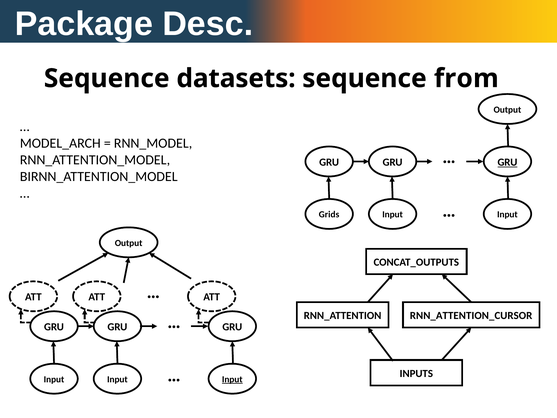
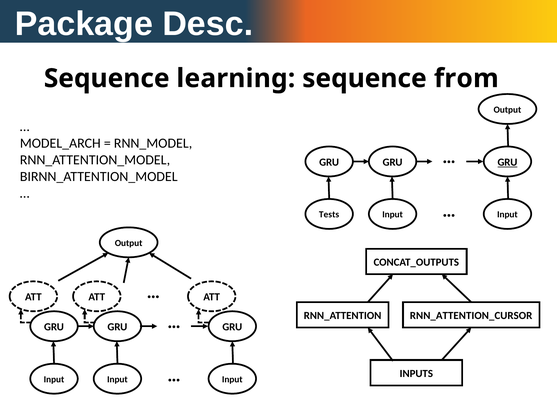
datasets: datasets -> learning
Grids: Grids -> Tests
Input at (232, 379) underline: present -> none
